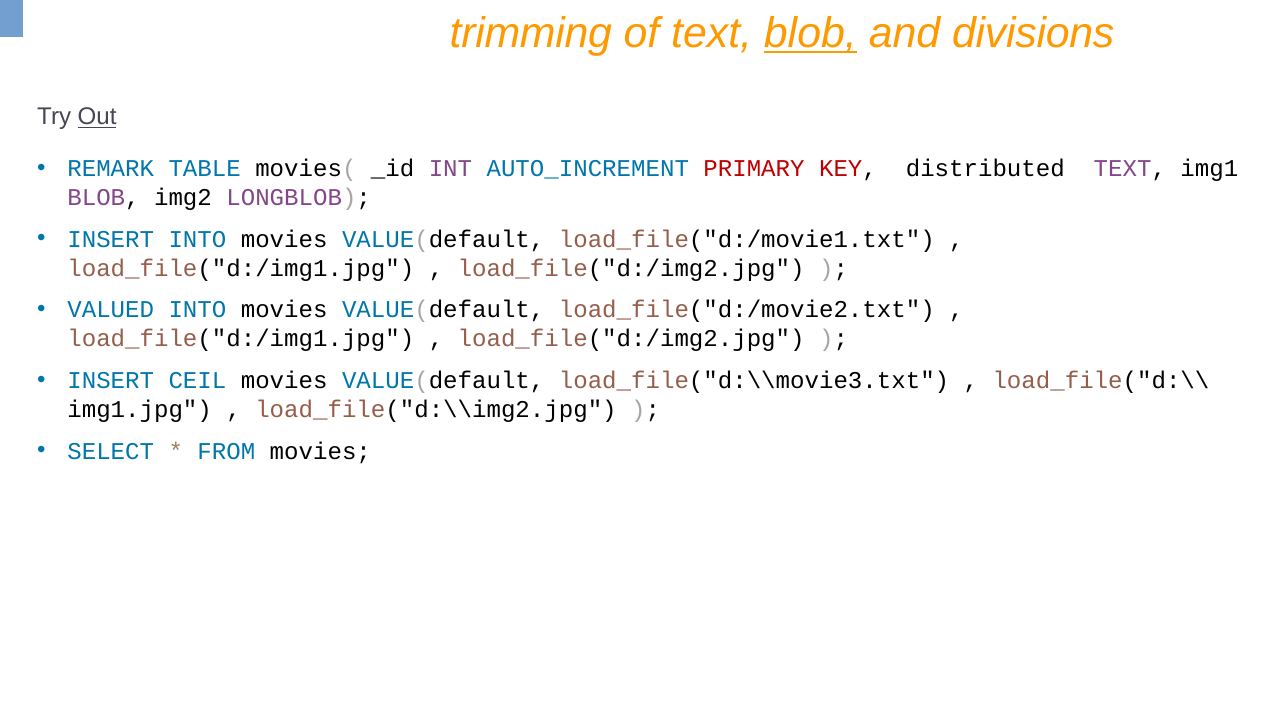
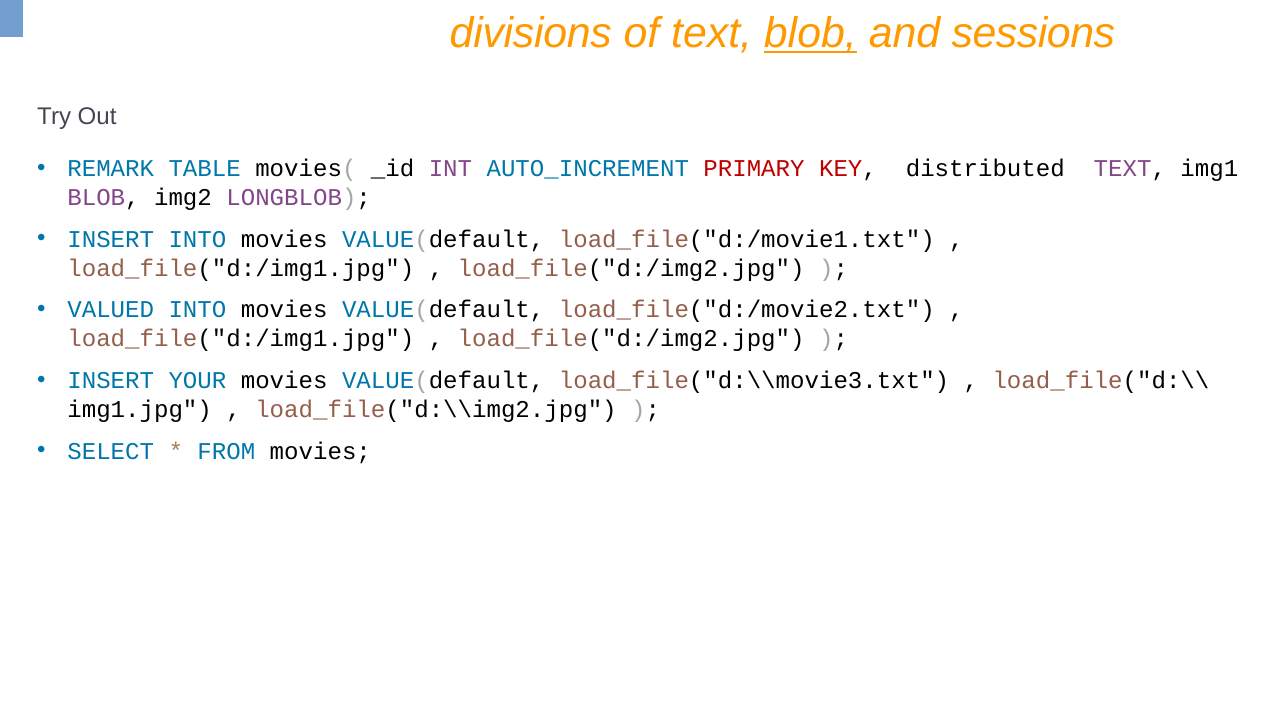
trimming: trimming -> divisions
divisions: divisions -> sessions
Out underline: present -> none
CEIL: CEIL -> YOUR
